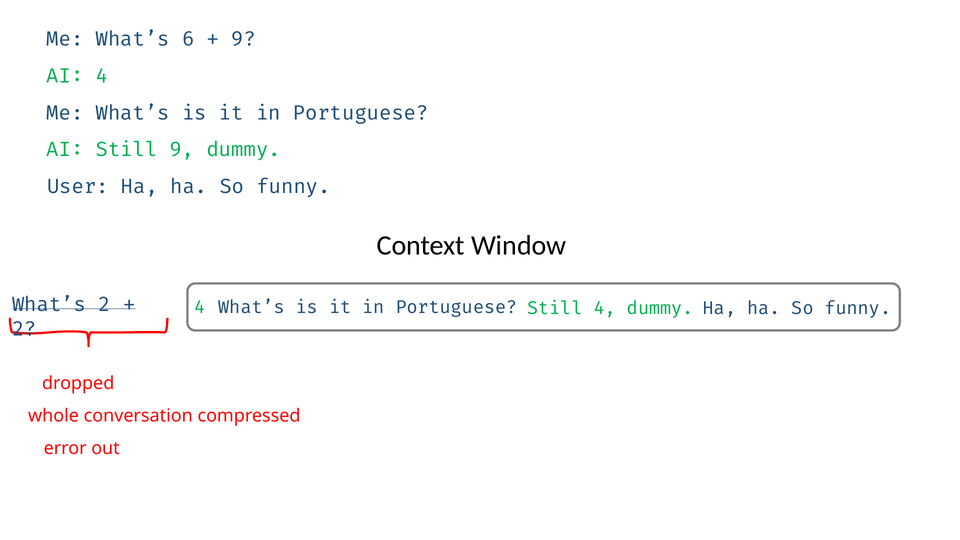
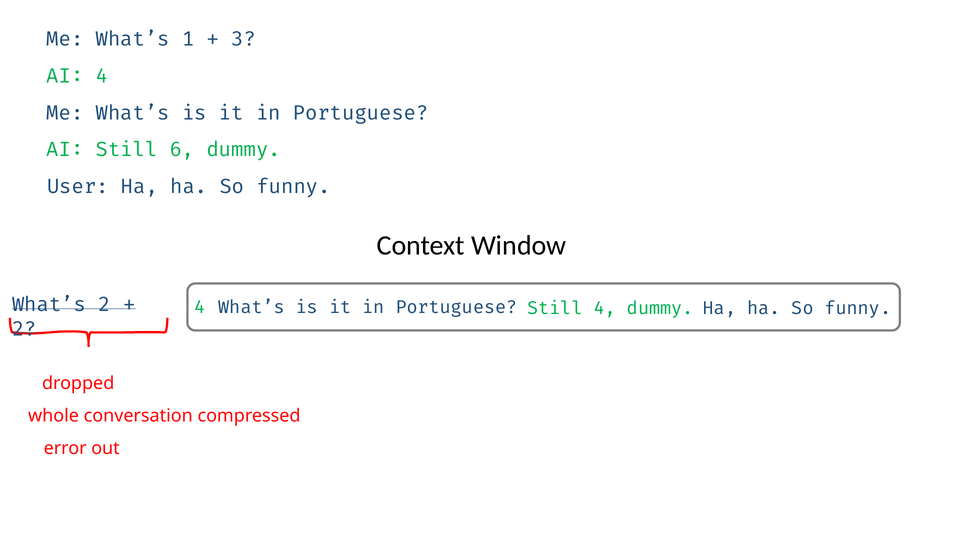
6: 6 -> 1
9 at (244, 39): 9 -> 3
Still 9: 9 -> 6
